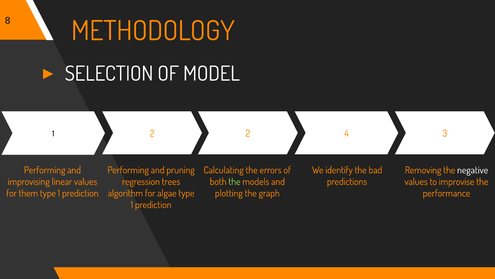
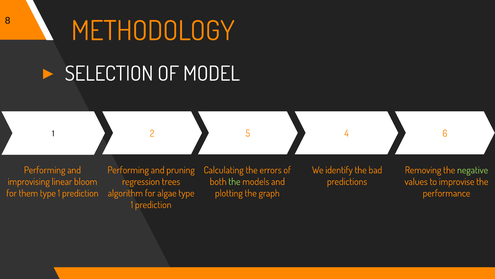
2 2: 2 -> 5
3: 3 -> 6
negative colour: white -> light green
linear values: values -> bloom
